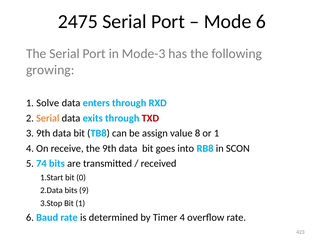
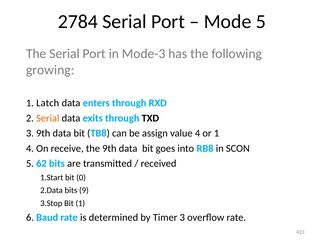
2475: 2475 -> 2784
Mode 6: 6 -> 5
Solve: Solve -> Latch
TXD colour: red -> black
value 8: 8 -> 4
74: 74 -> 62
Timer 4: 4 -> 3
